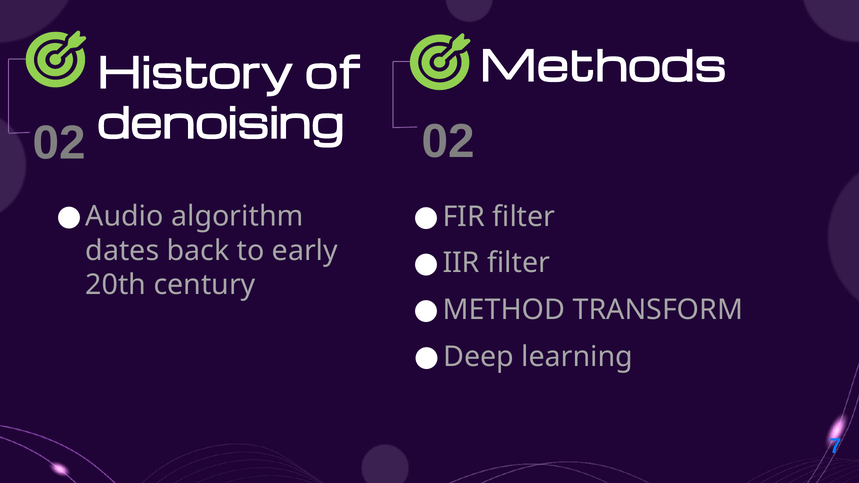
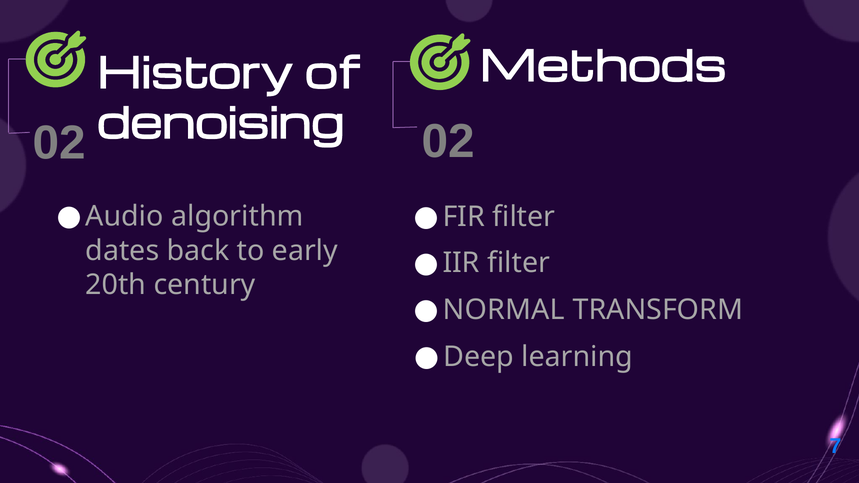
METHOD: METHOD -> NORMAL
